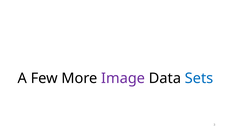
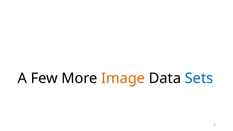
Image colour: purple -> orange
